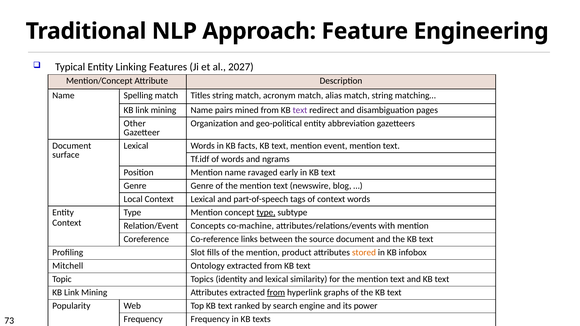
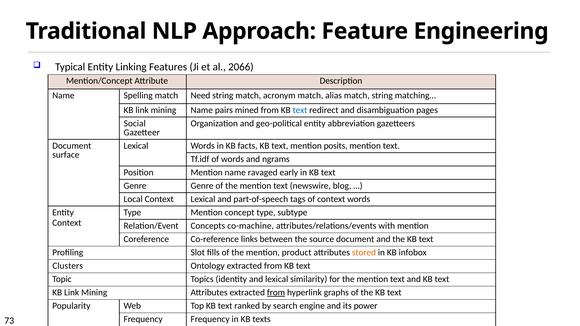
2027: 2027 -> 2066
Titles: Titles -> Need
text at (300, 110) colour: purple -> blue
Other: Other -> Social
event: event -> posits
type at (266, 213) underline: present -> none
Mitchell: Mitchell -> Clusters
